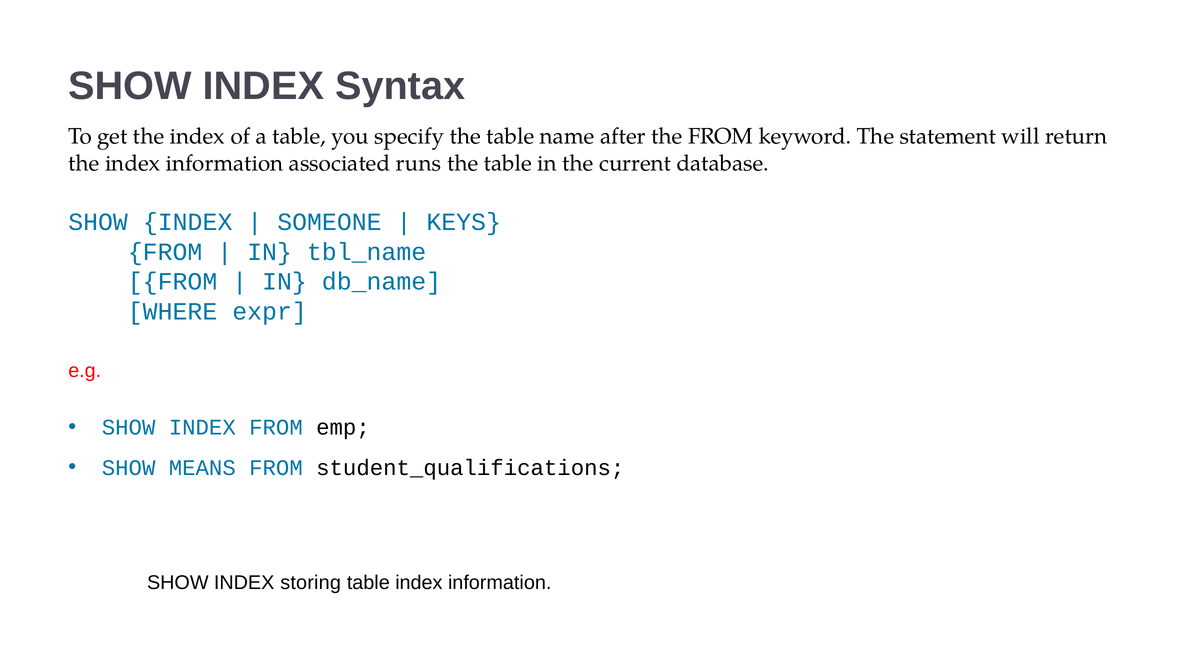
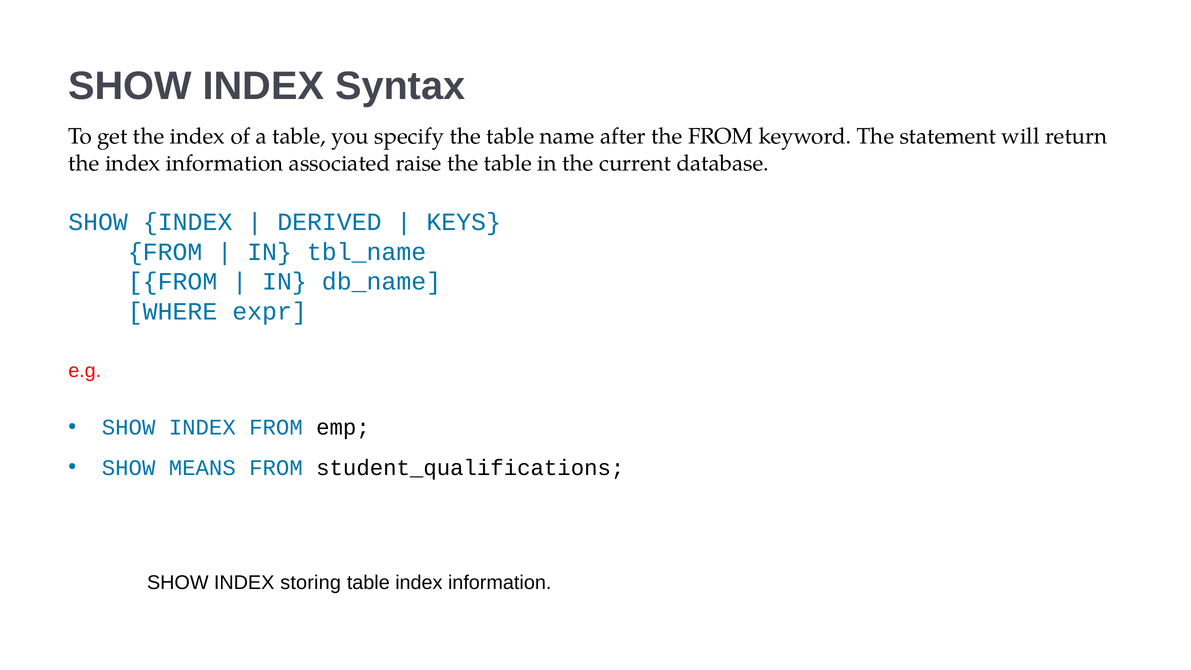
runs: runs -> raise
SOMEONE: SOMEONE -> DERIVED
